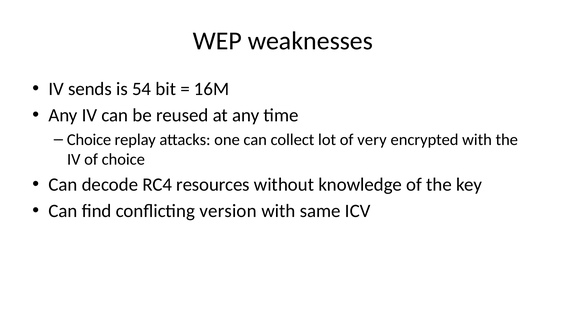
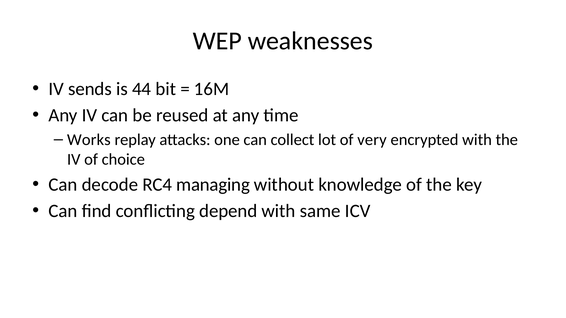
54: 54 -> 44
Choice at (89, 140): Choice -> Works
resources: resources -> managing
version: version -> depend
